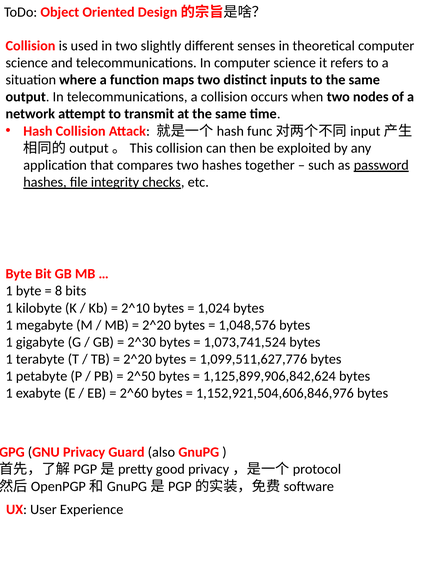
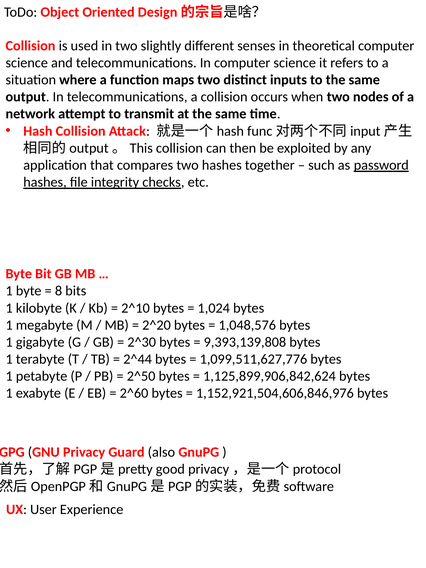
1,073,741,524: 1,073,741,524 -> 9,393,139,808
2^20 at (138, 359): 2^20 -> 2^44
